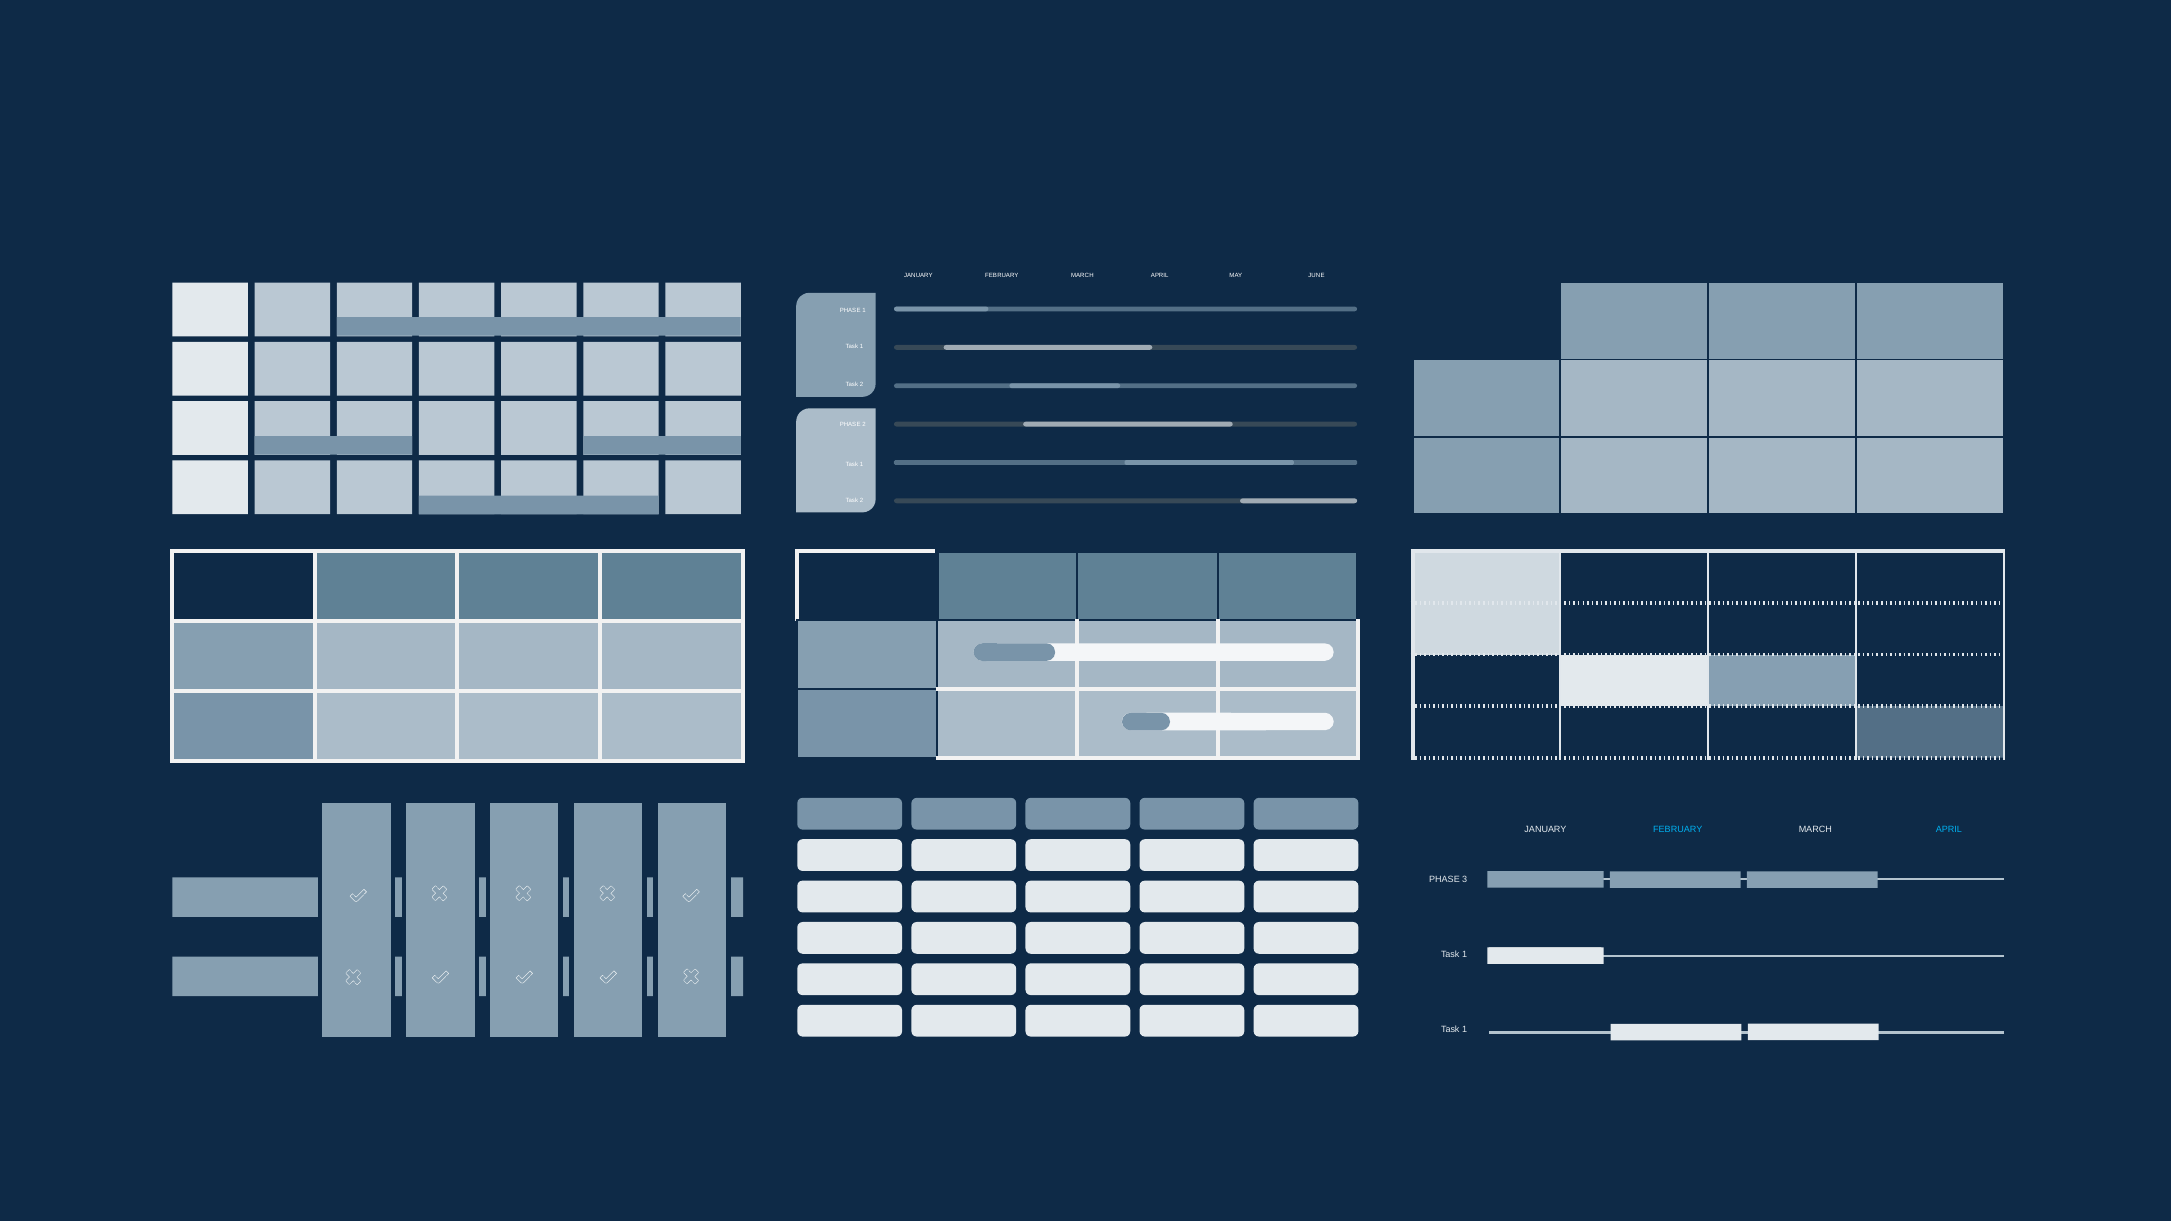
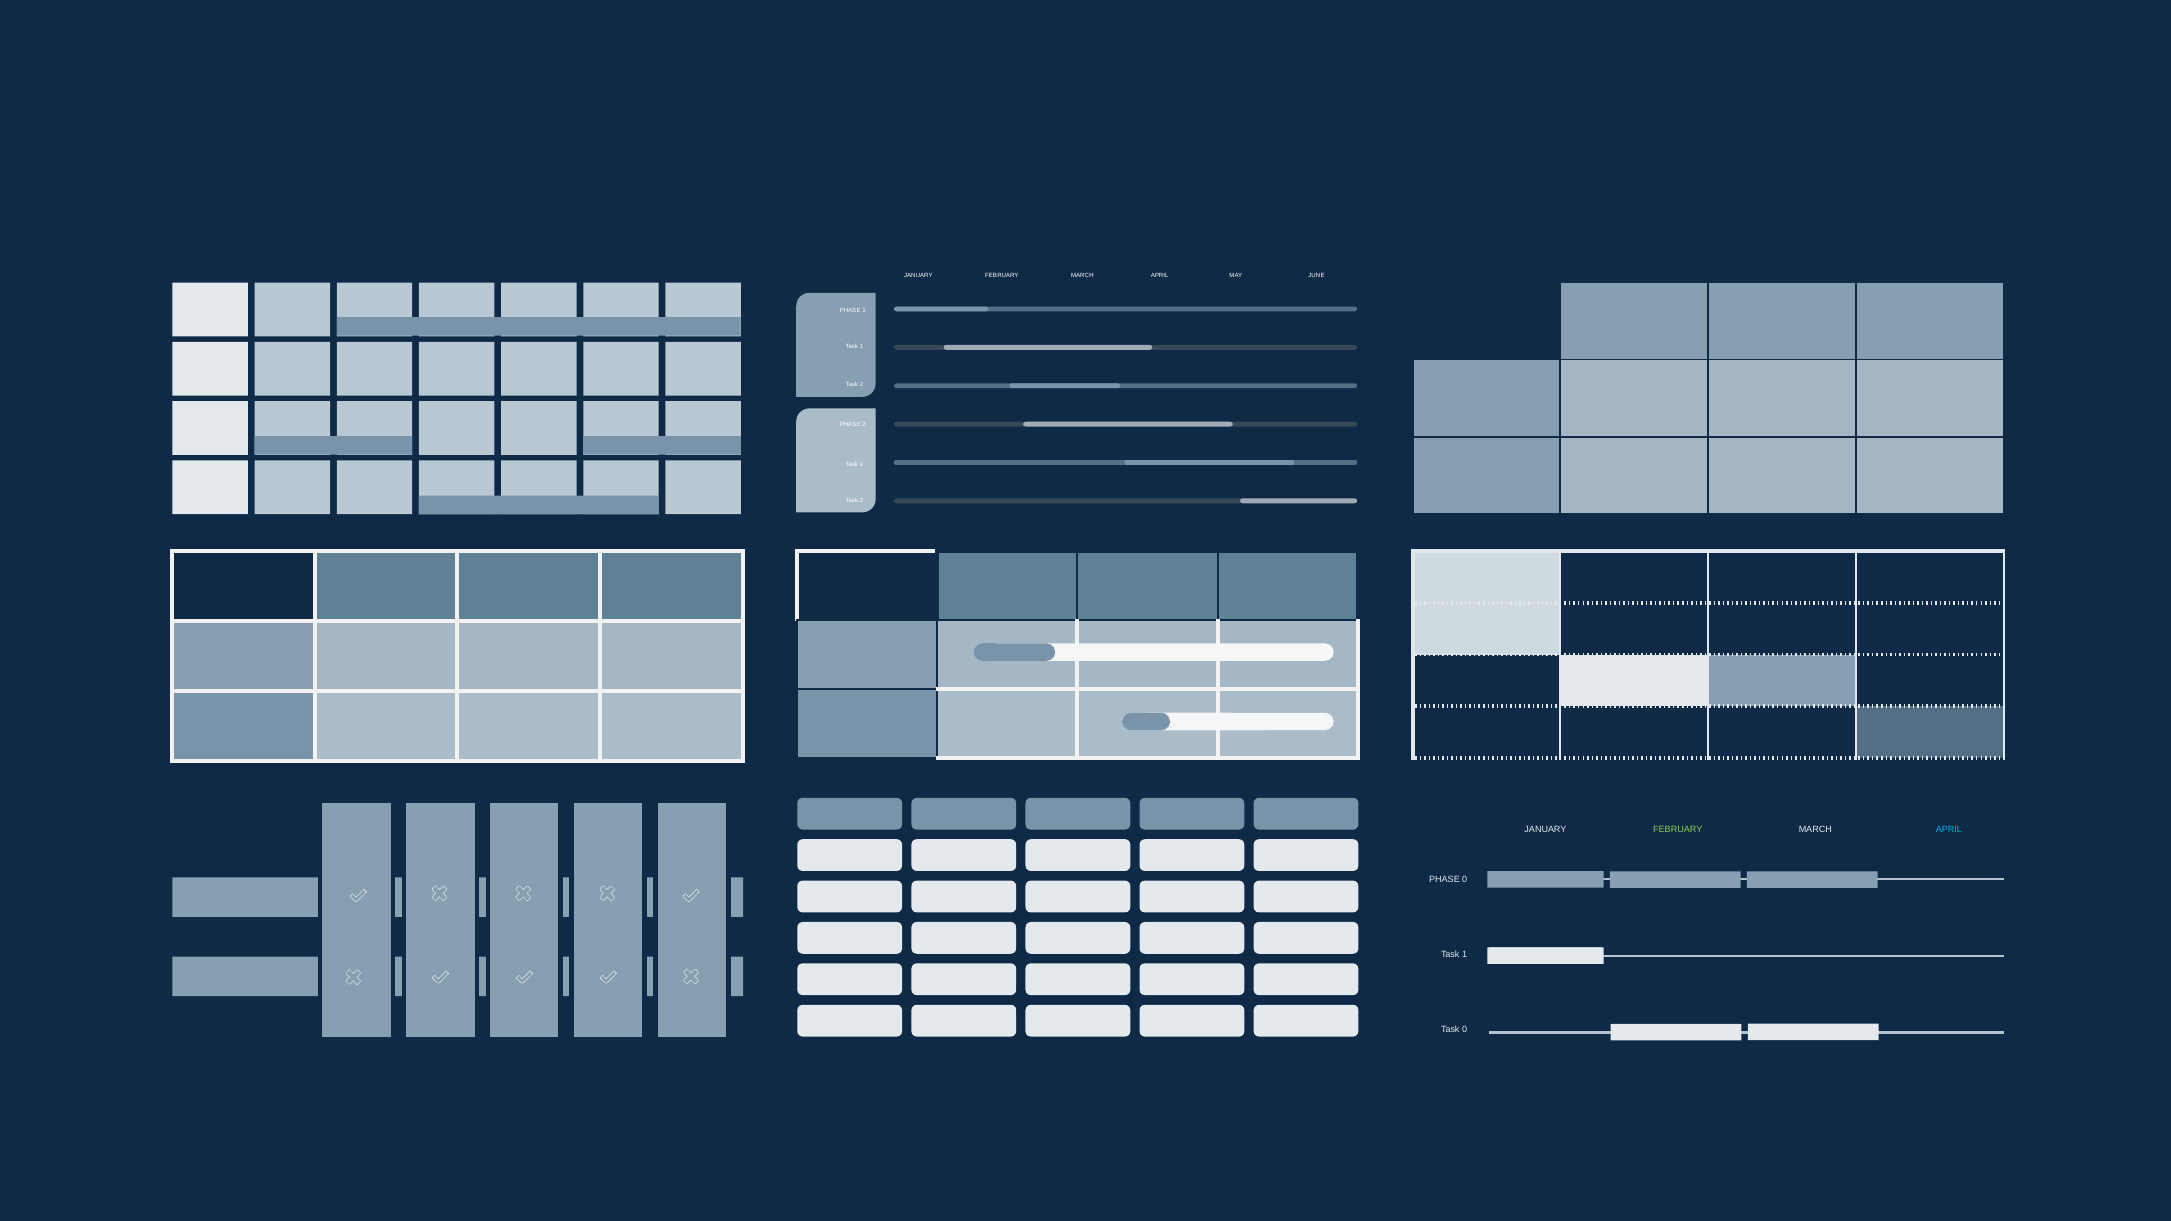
FEBRUARY at (1678, 830) colour: light blue -> light green
PHASE 3: 3 -> 0
1 at (1465, 1030): 1 -> 0
